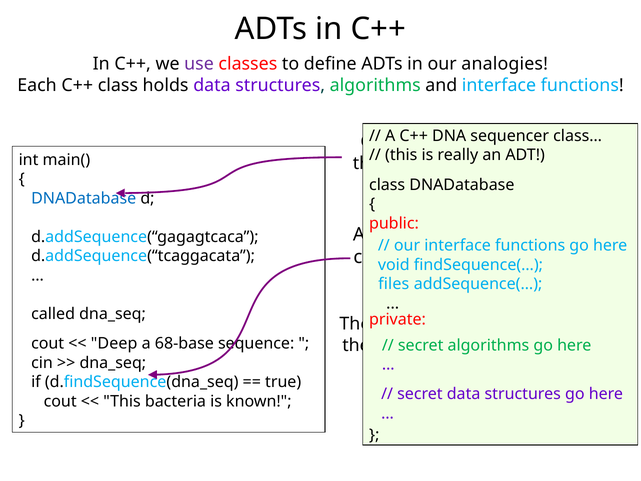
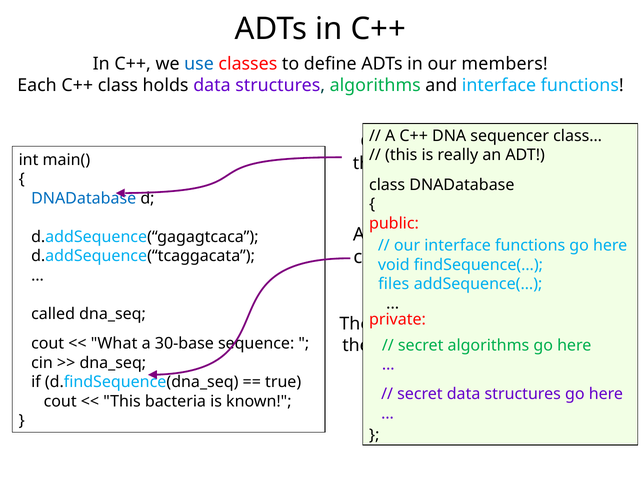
use at (199, 64) colour: purple -> blue
analogies: analogies -> members
Deep: Deep -> What
68-base: 68-base -> 30-base
